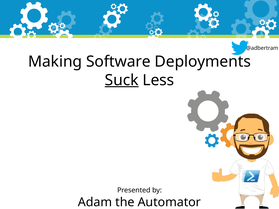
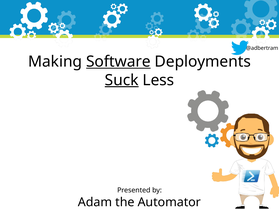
Software underline: none -> present
